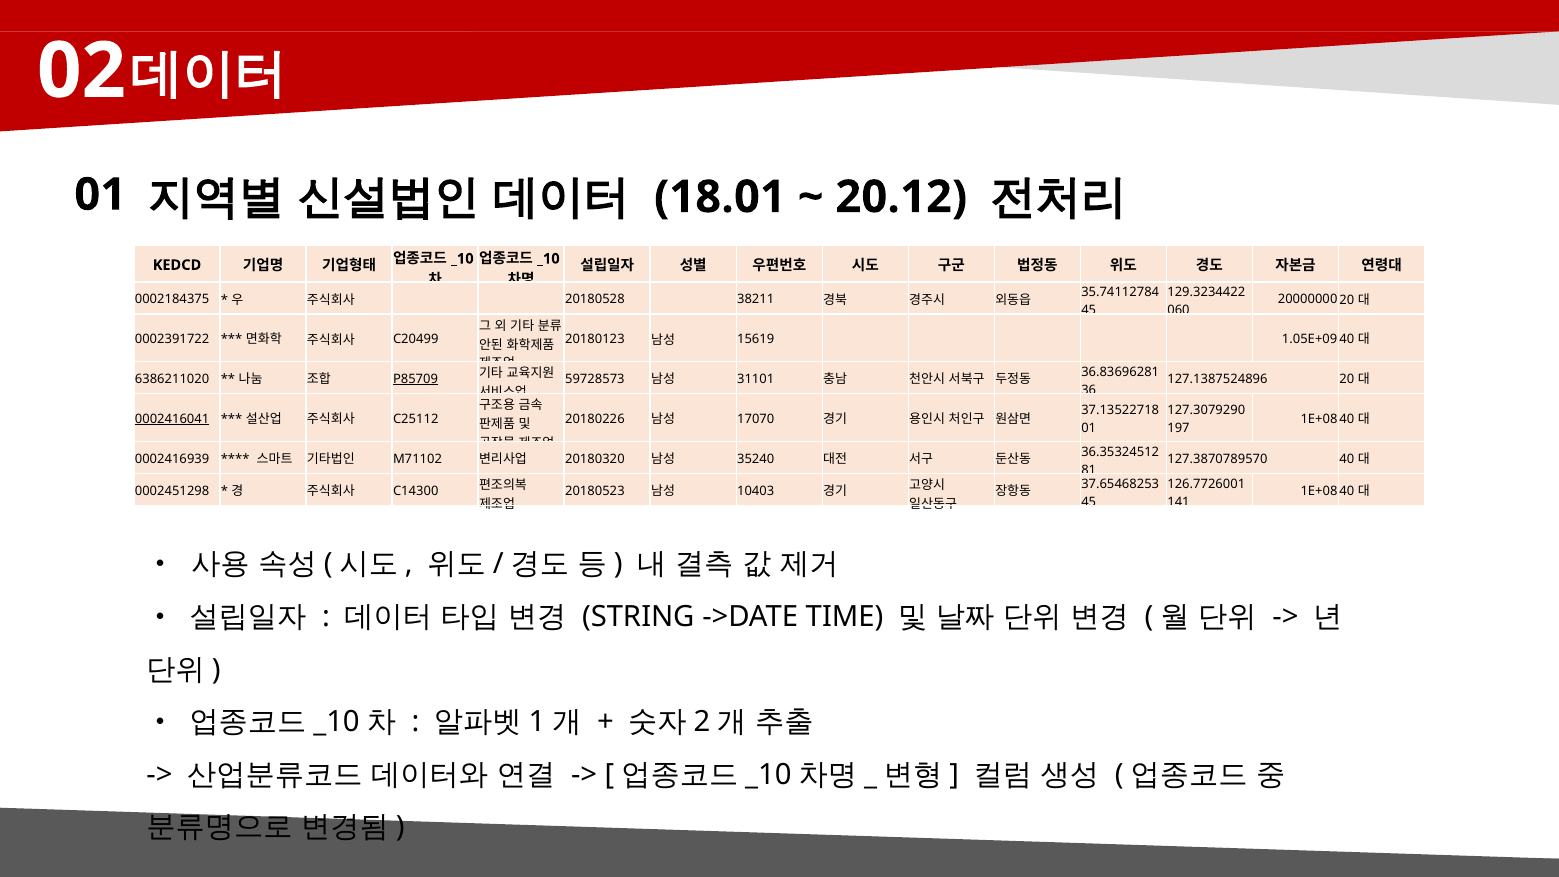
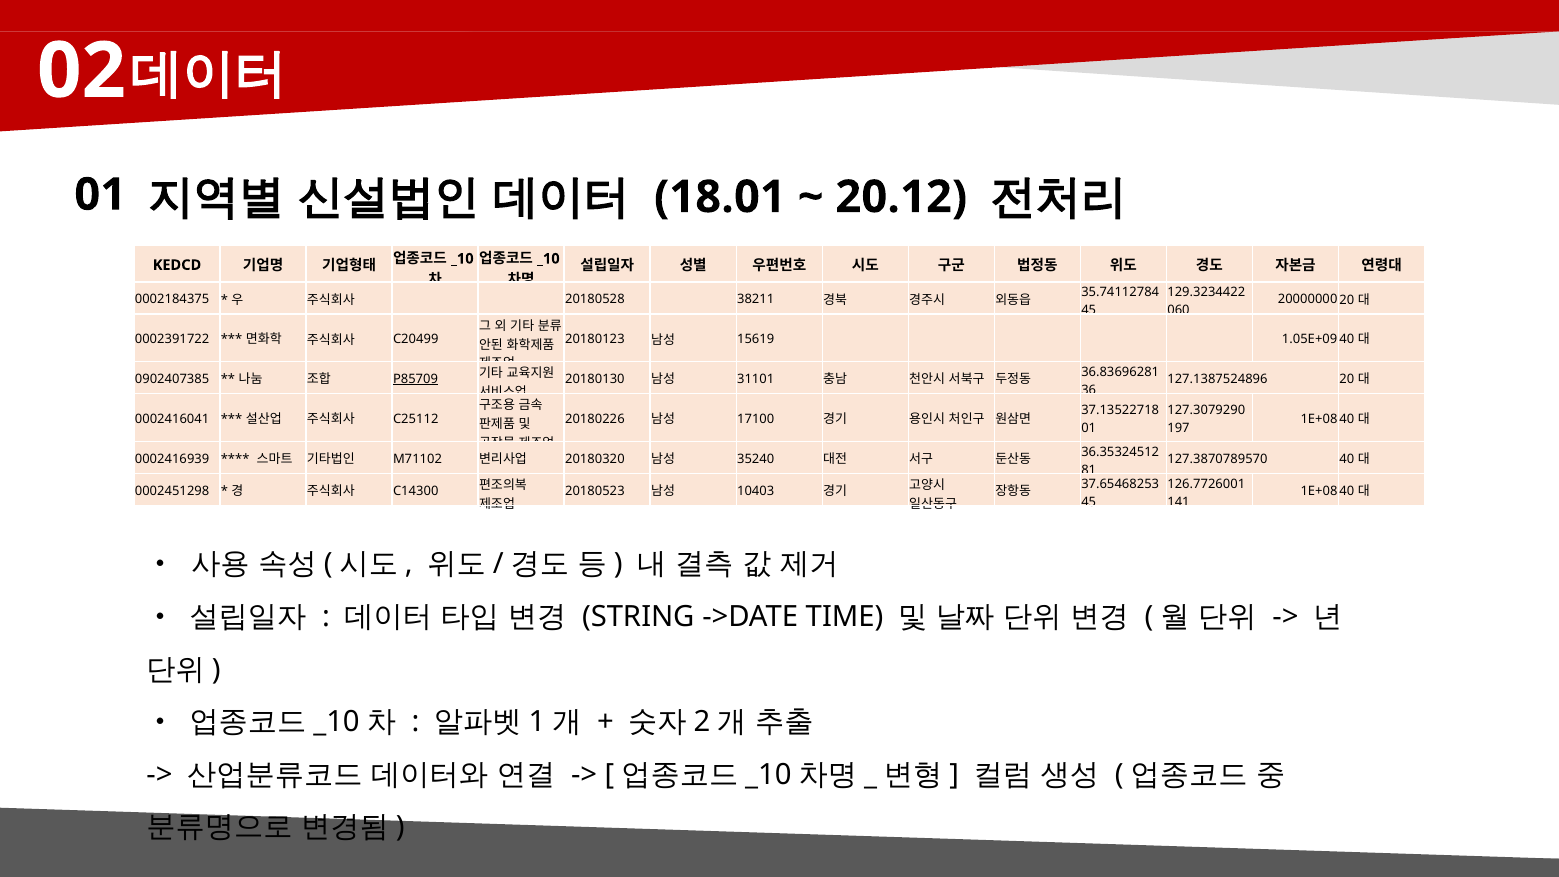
6386211020: 6386211020 -> 0902407385
59728573: 59728573 -> 20180130
0002416041 underline: present -> none
17070: 17070 -> 17100
